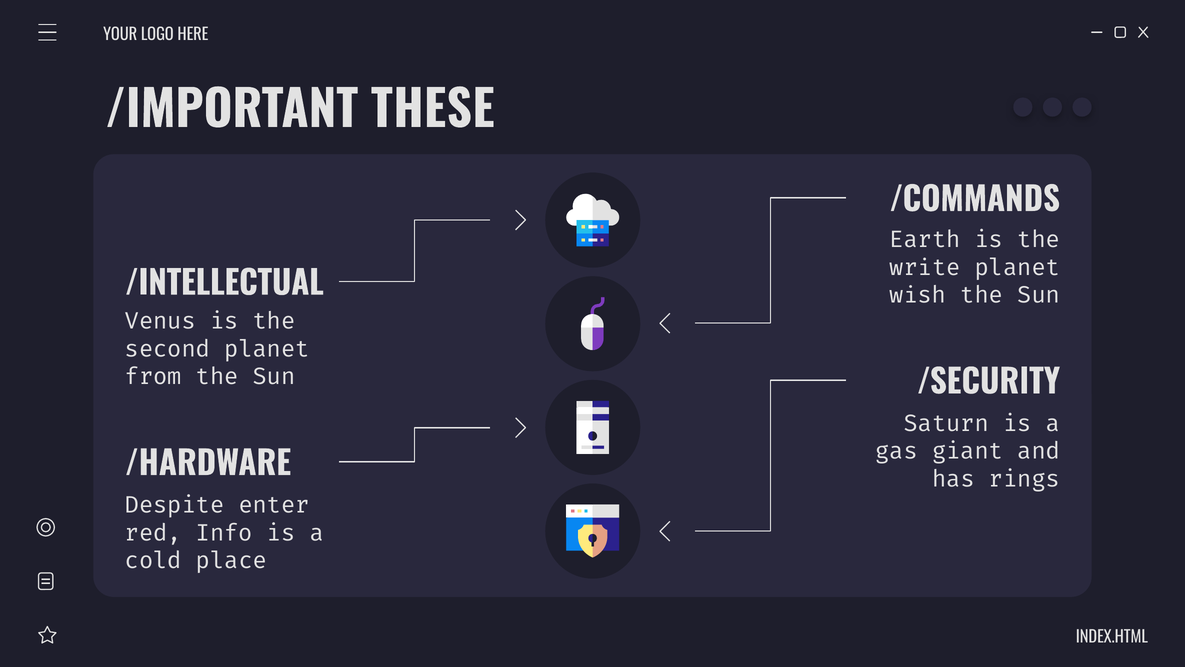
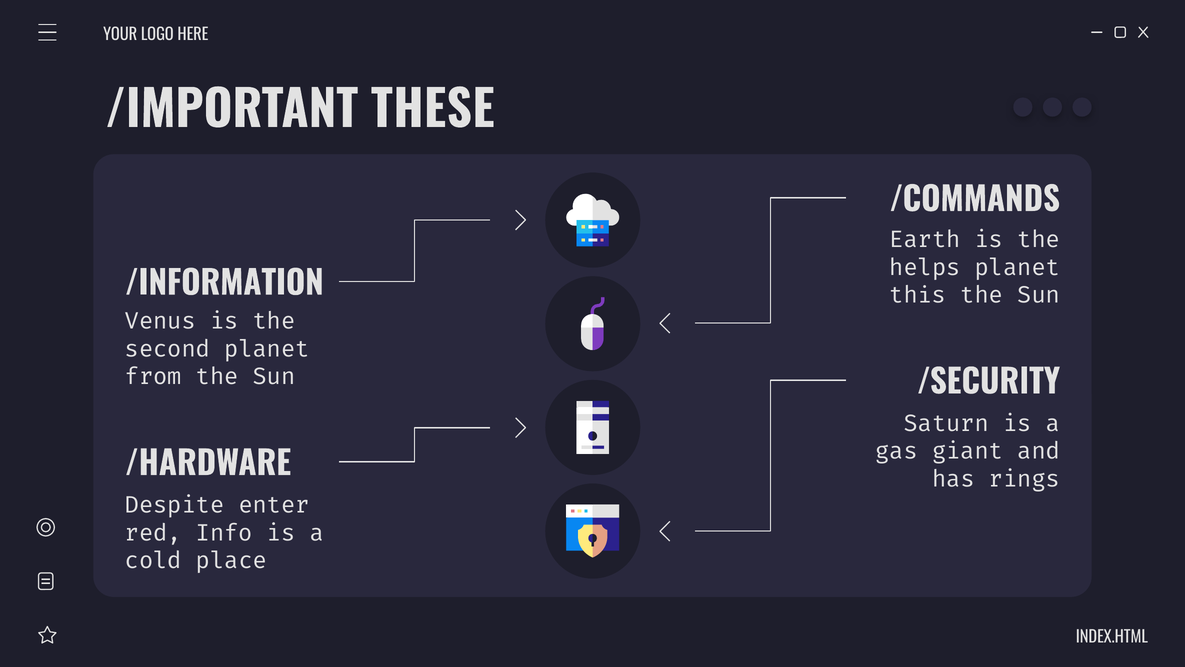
write: write -> helps
/INTELLECTUAL: /INTELLECTUAL -> /INFORMATION
wish: wish -> this
